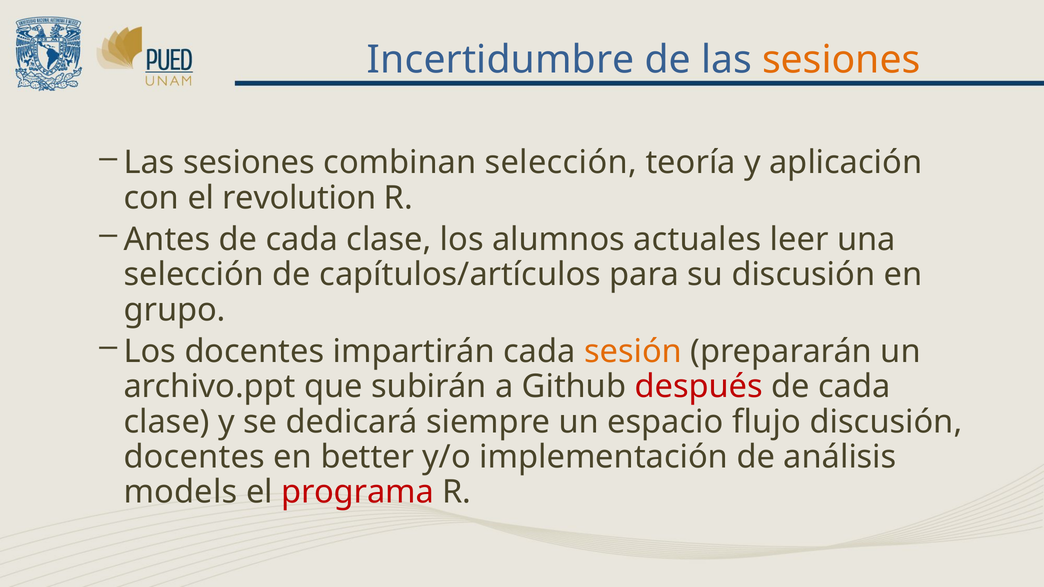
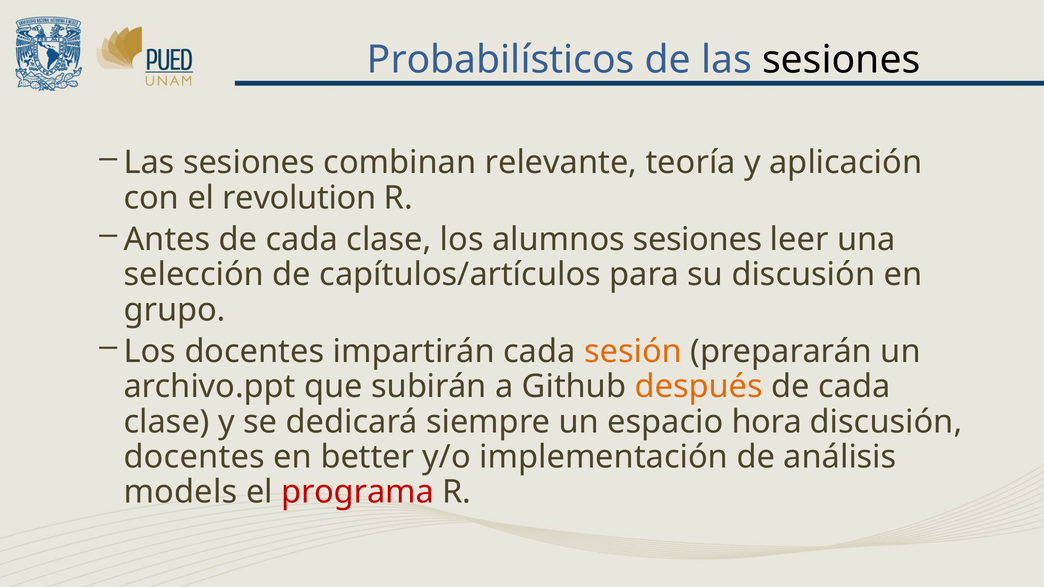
Incertidumbre: Incertidumbre -> Probabilísticos
sesiones at (841, 60) colour: orange -> black
combinan selección: selección -> relevante
alumnos actuales: actuales -> sesiones
después colour: red -> orange
flujo: flujo -> hora
